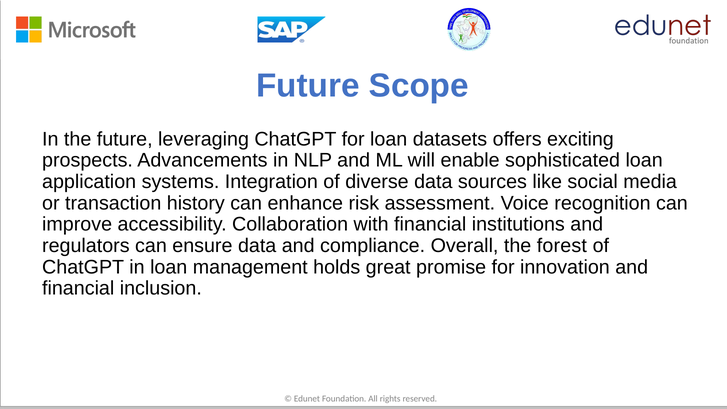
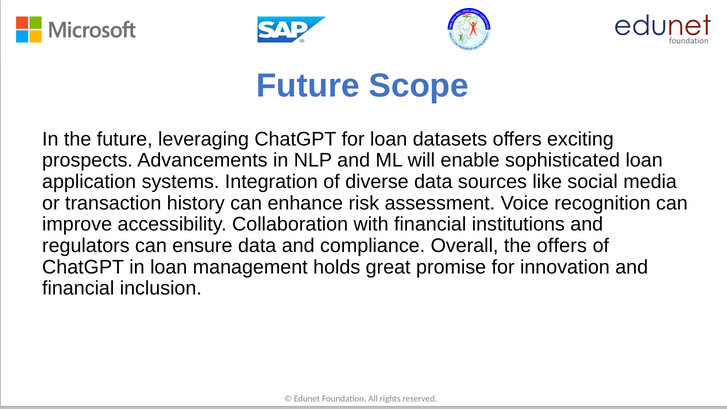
the forest: forest -> offers
